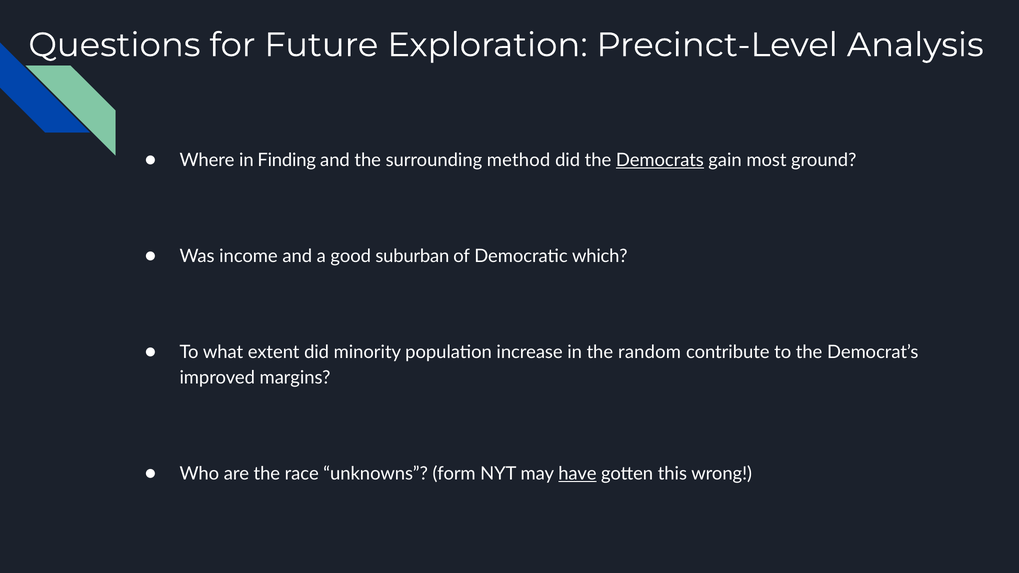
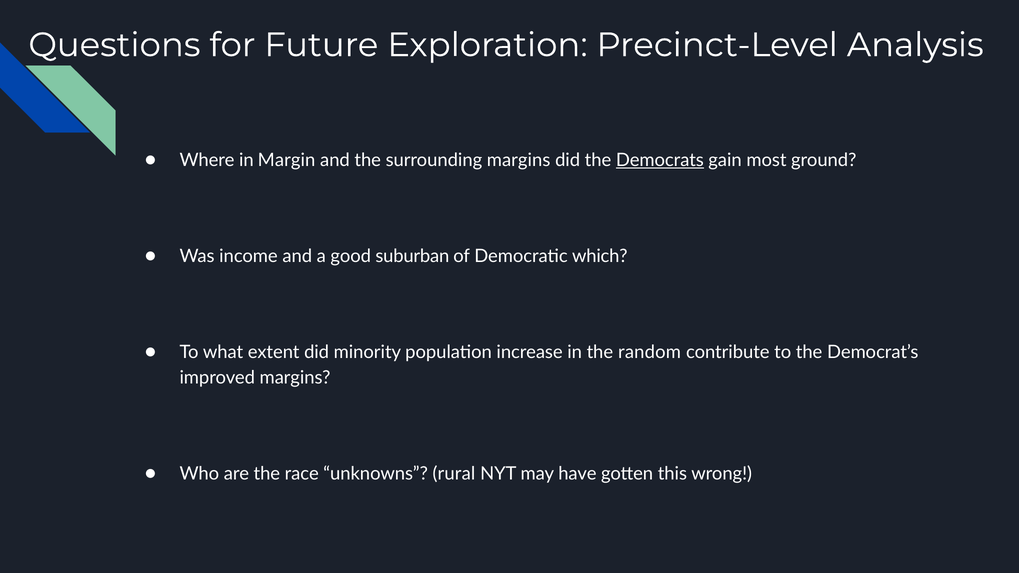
Finding: Finding -> Margin
surrounding method: method -> margins
form: form -> rural
have underline: present -> none
